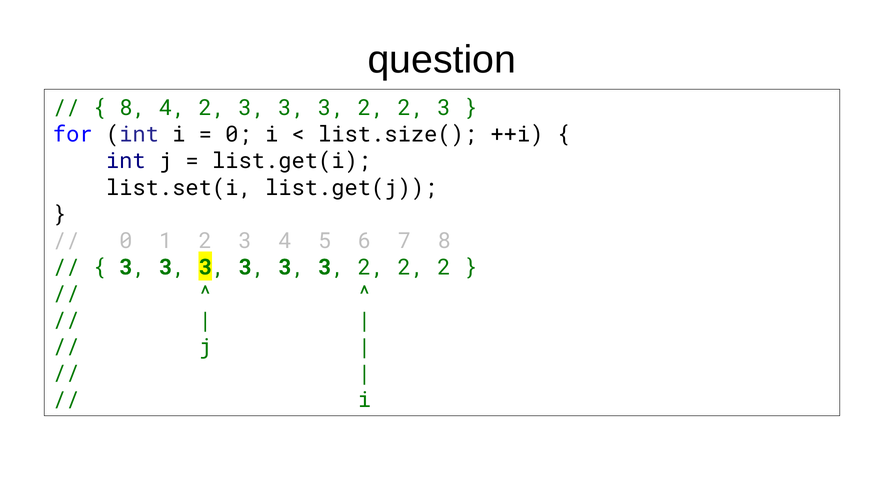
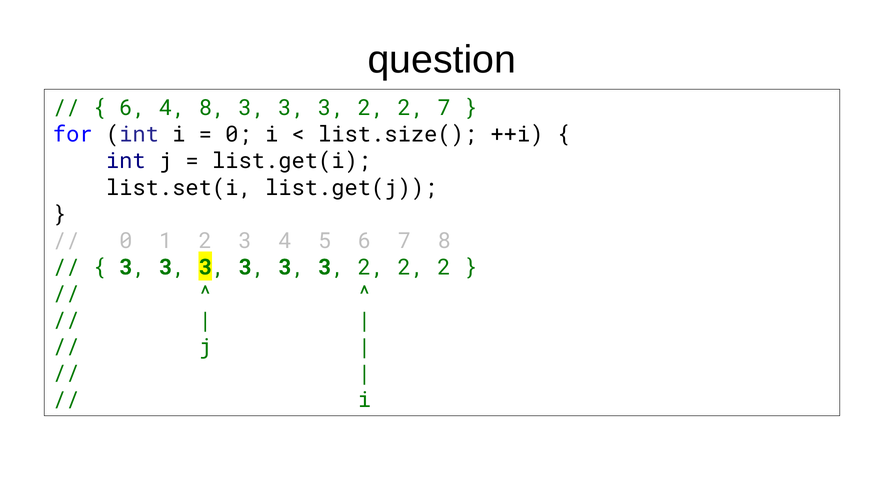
8 at (132, 108): 8 -> 6
4 2: 2 -> 8
2 2 3: 3 -> 7
